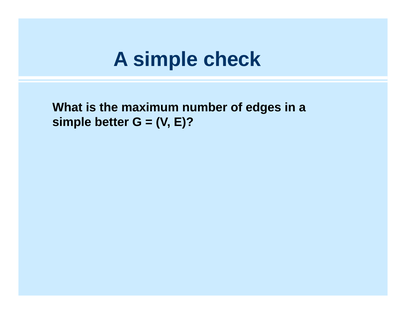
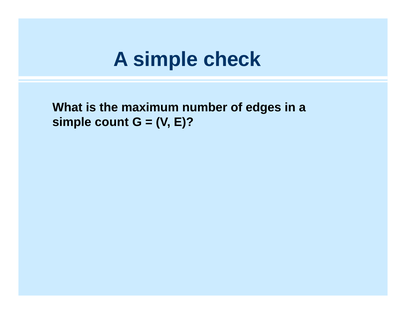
better: better -> count
